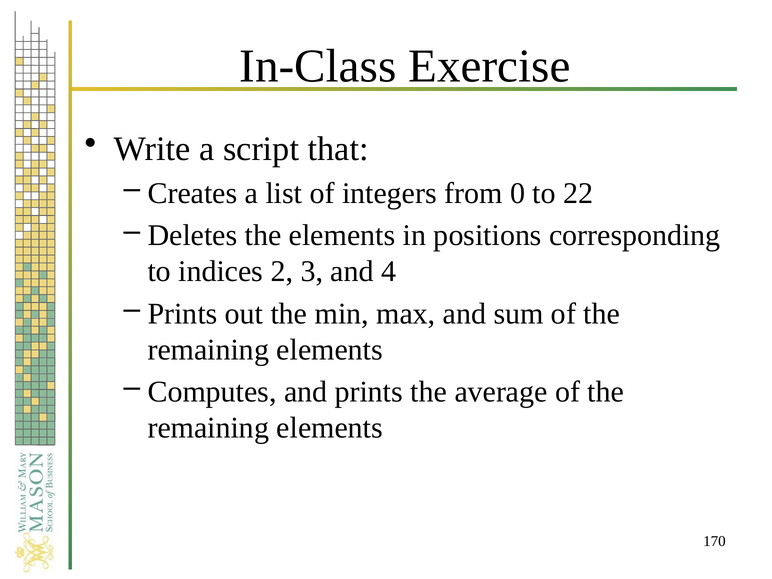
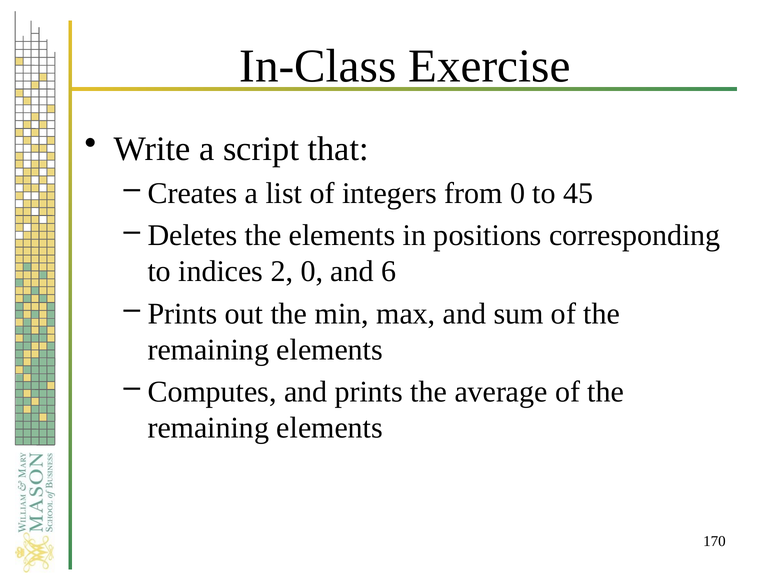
22: 22 -> 45
2 3: 3 -> 0
4: 4 -> 6
